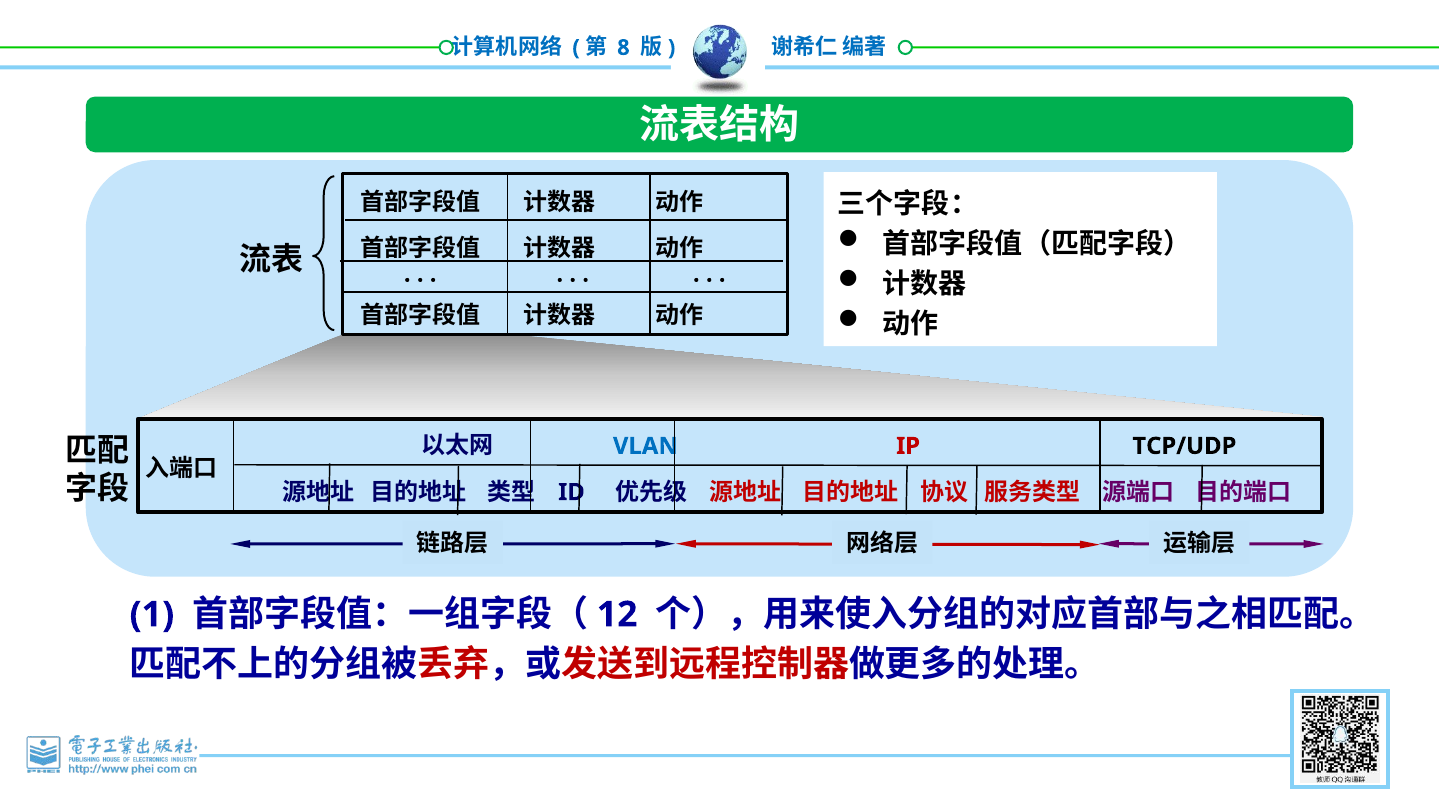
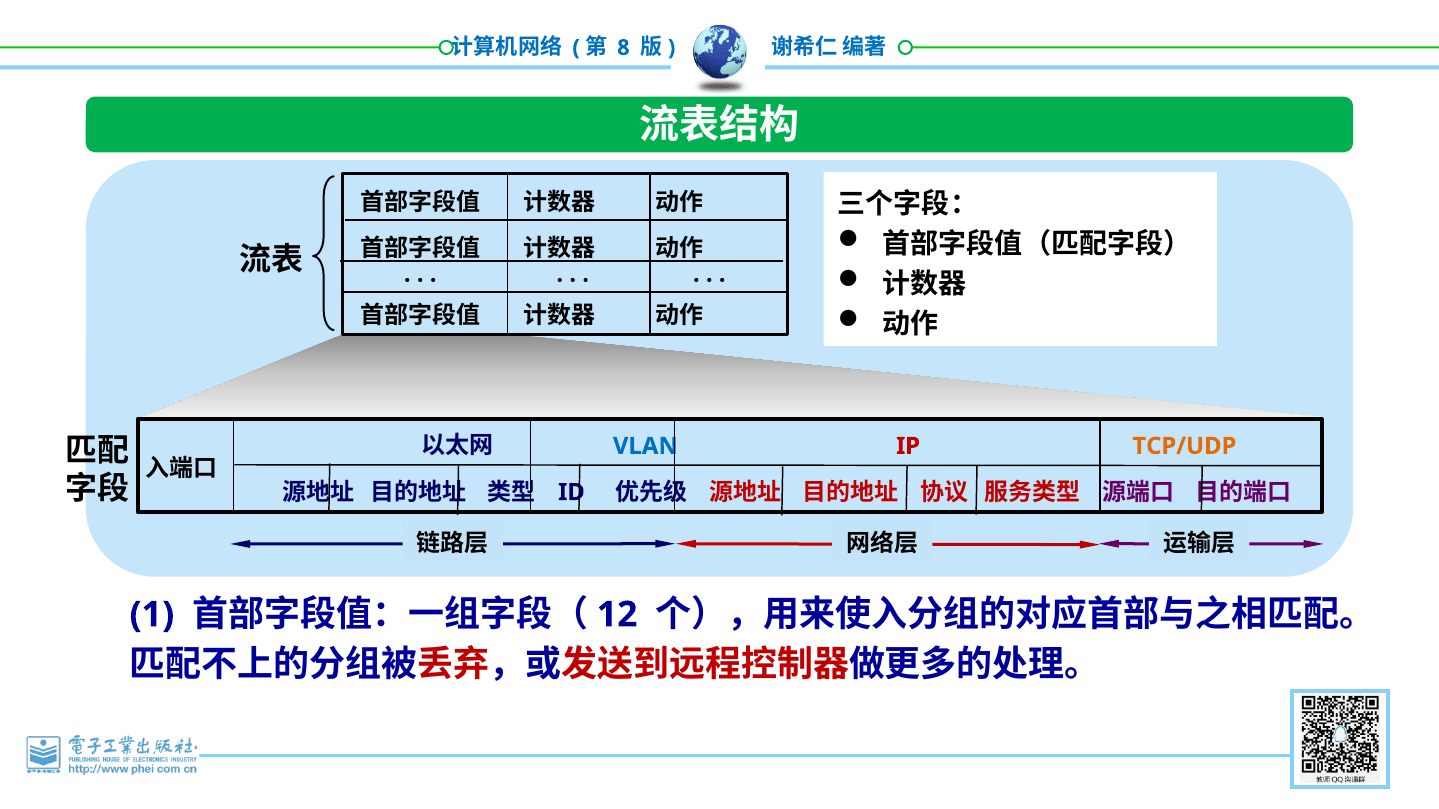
TCP/UDP colour: black -> orange
